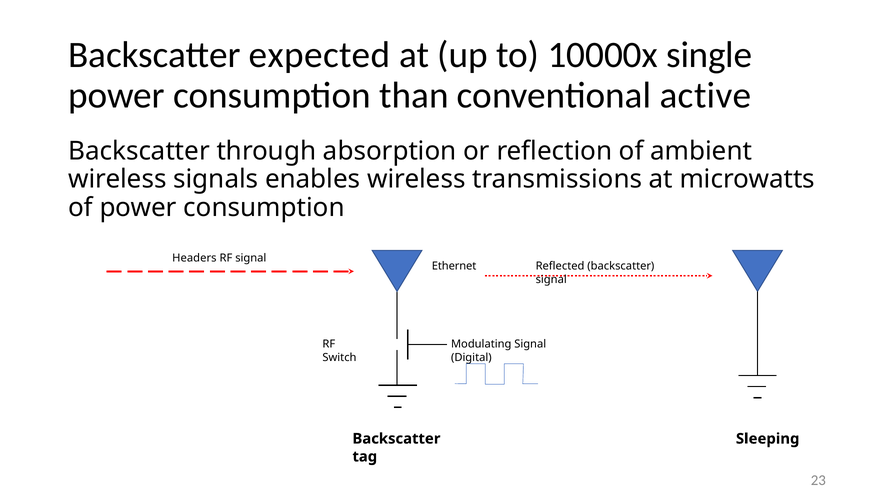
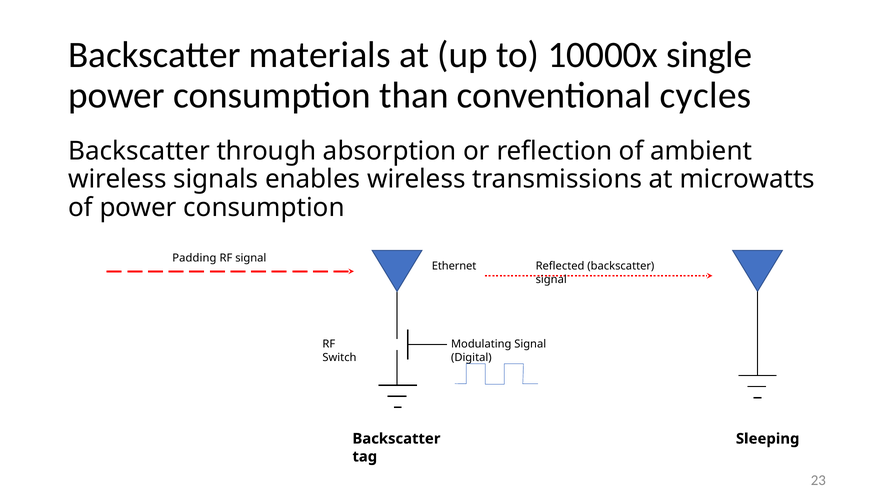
expected: expected -> materials
active: active -> cycles
Headers: Headers -> Padding
